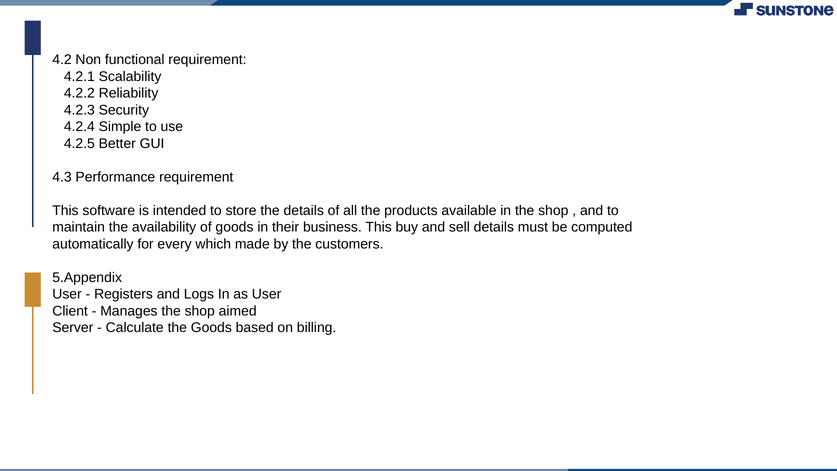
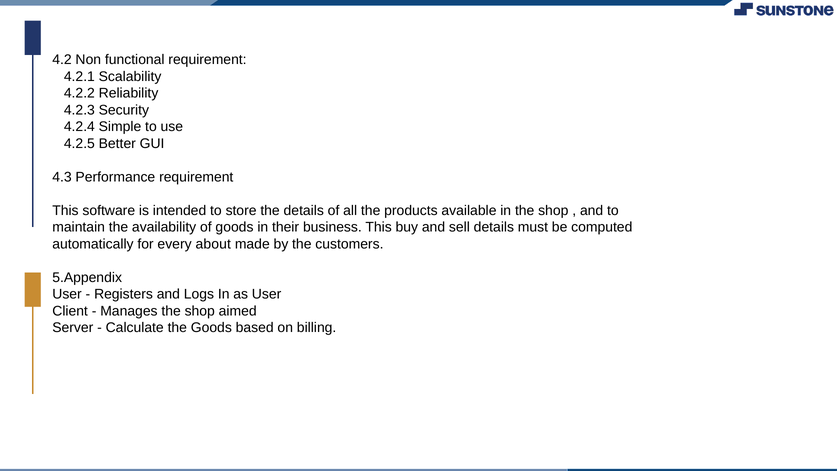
which: which -> about
